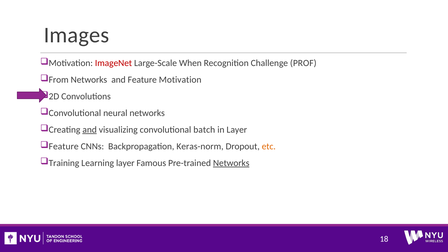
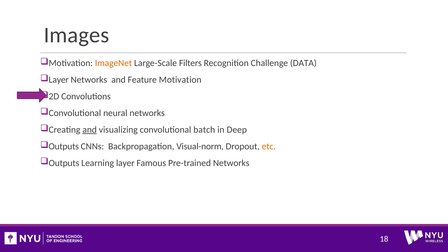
ImageNet colour: red -> orange
When: When -> Filters
PROF: PROF -> DATA
From at (59, 80): From -> Layer
in Layer: Layer -> Deep
Feature at (64, 146): Feature -> Outputs
Keras-norm: Keras-norm -> Visual-norm
Training at (64, 163): Training -> Outputs
Networks at (231, 163) underline: present -> none
